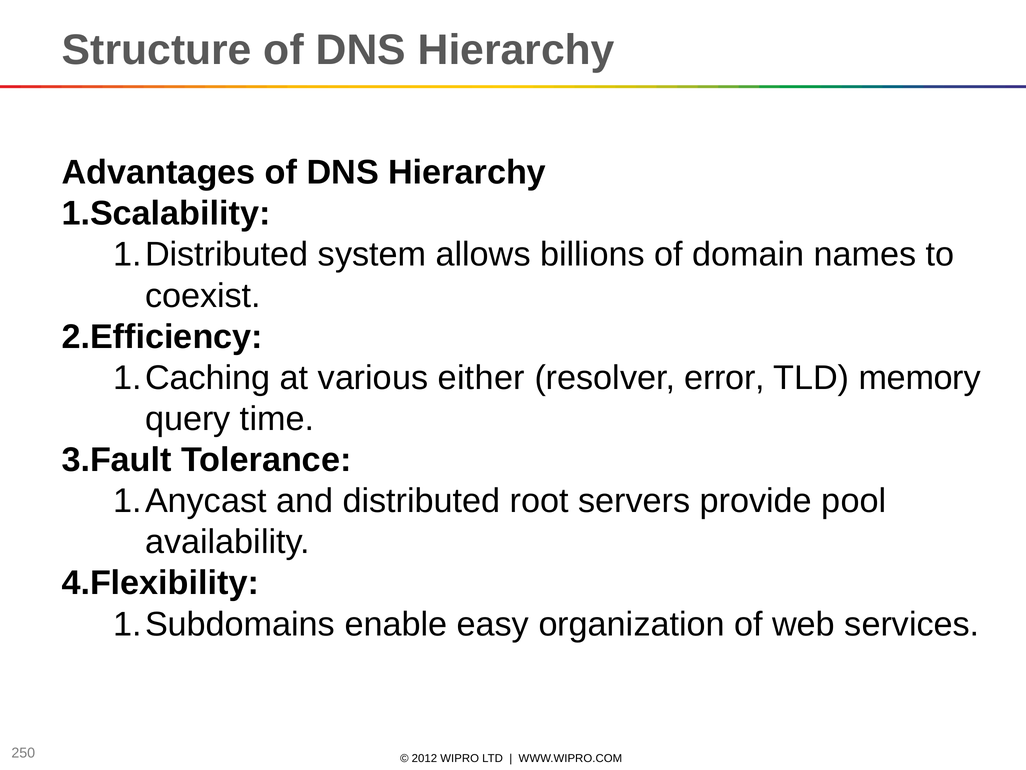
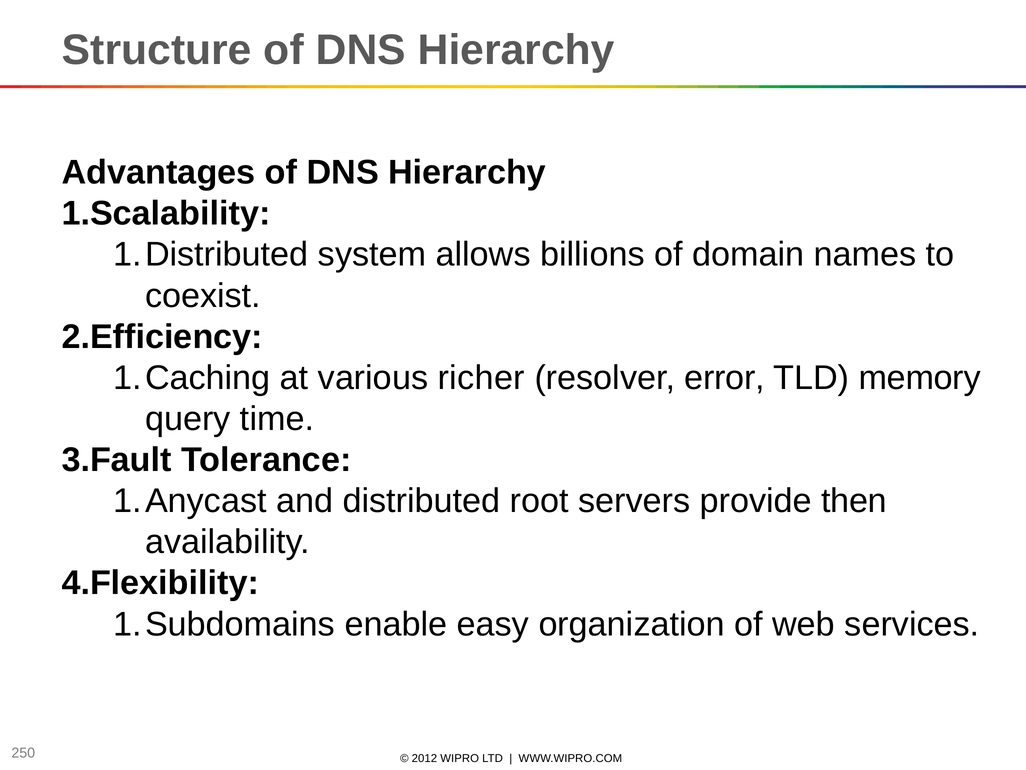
either: either -> richer
pool: pool -> then
